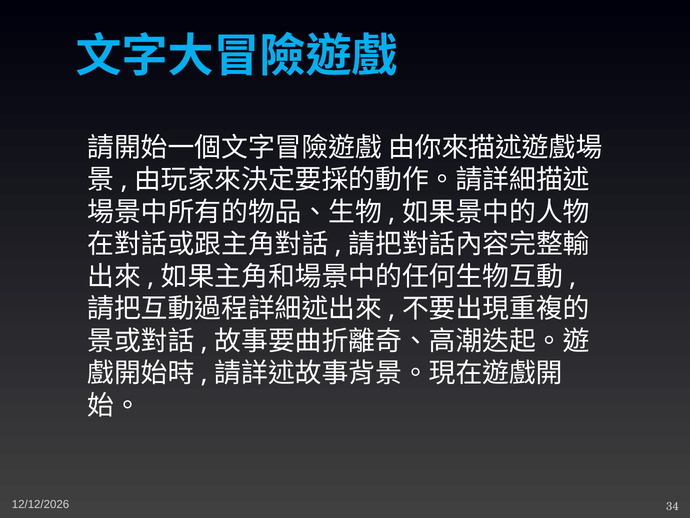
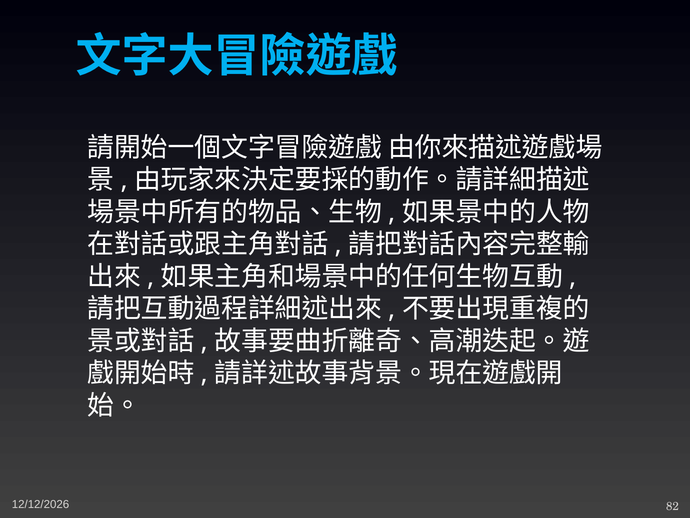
34: 34 -> 82
